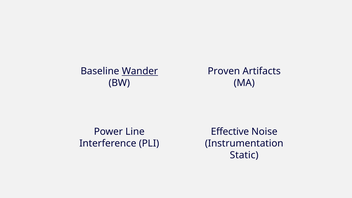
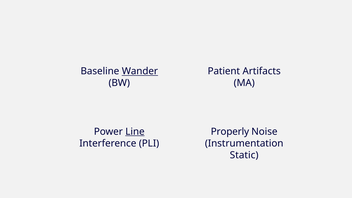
Proven: Proven -> Patient
Line underline: none -> present
Effective: Effective -> Properly
